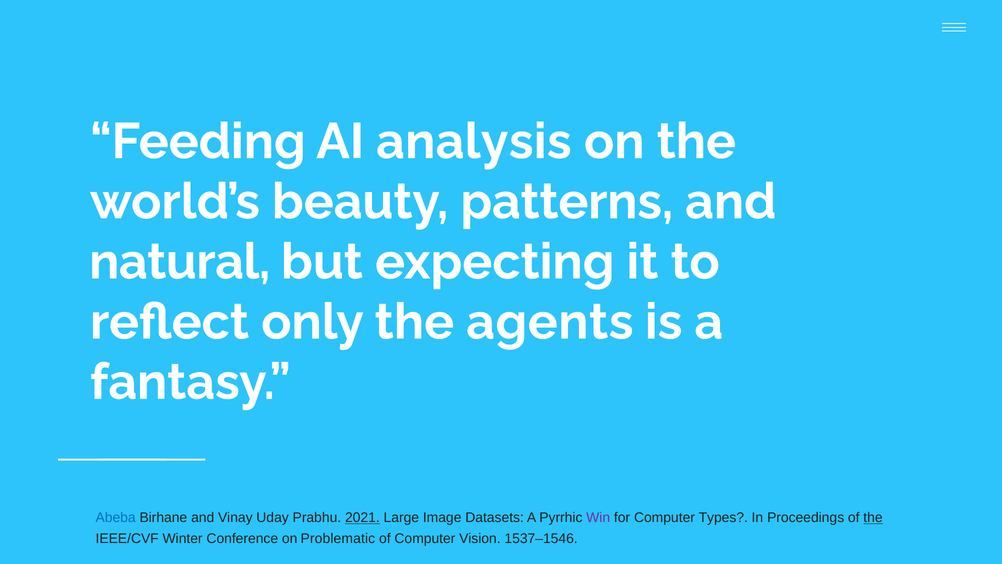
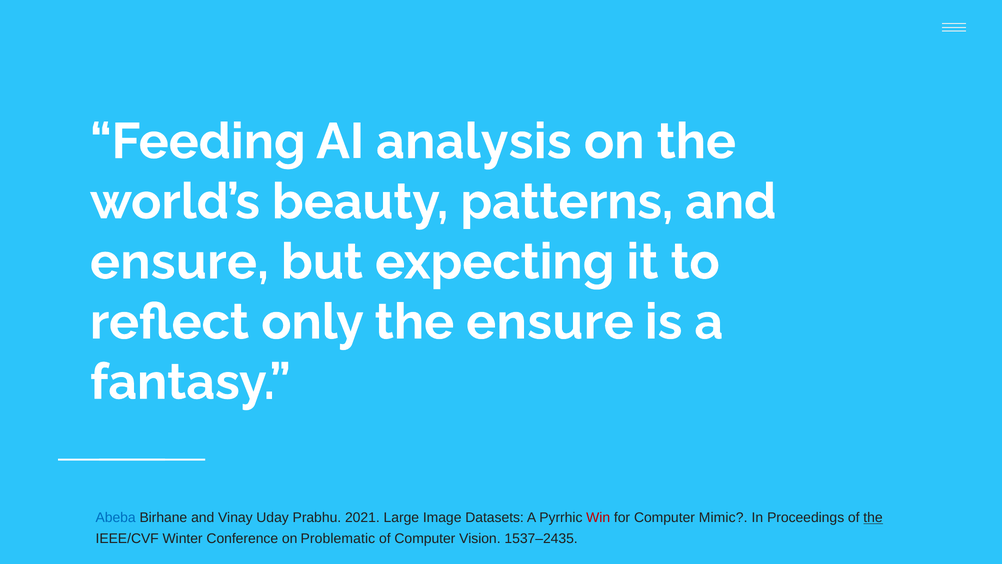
natural at (180, 262): natural -> ensure
the agents: agents -> ensure
2021 underline: present -> none
Win colour: purple -> red
Types: Types -> Mimic
1537–1546: 1537–1546 -> 1537–2435
